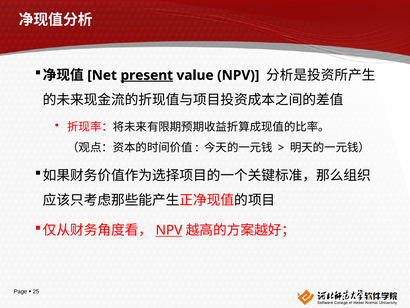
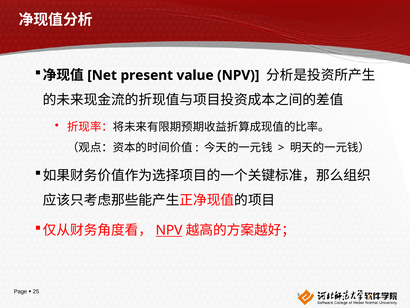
present underline: present -> none
